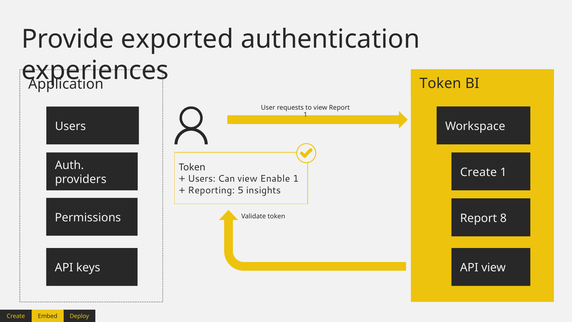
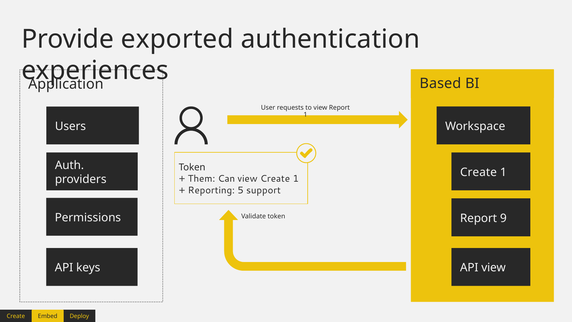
Token at (440, 83): Token -> Based
Users at (202, 179): Users -> Them
view Enable: Enable -> Create
insights: insights -> support
8: 8 -> 9
